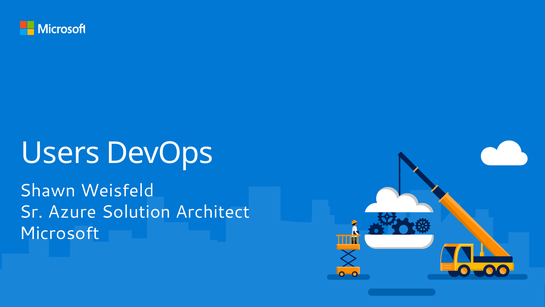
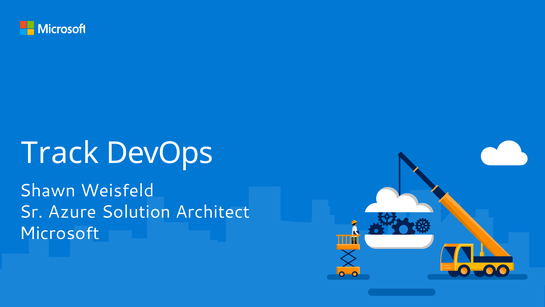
Users: Users -> Track
